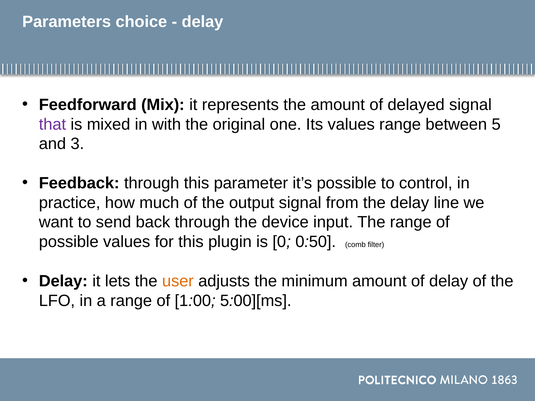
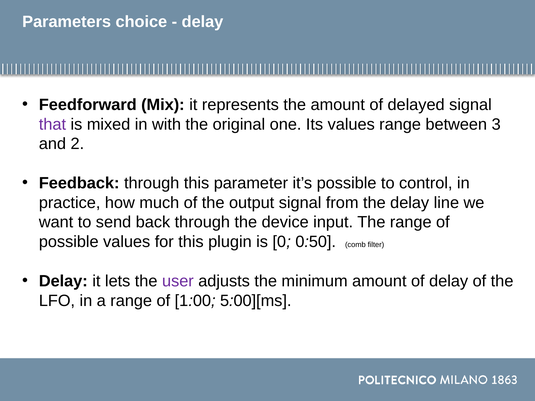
5: 5 -> 3
3: 3 -> 2
user colour: orange -> purple
